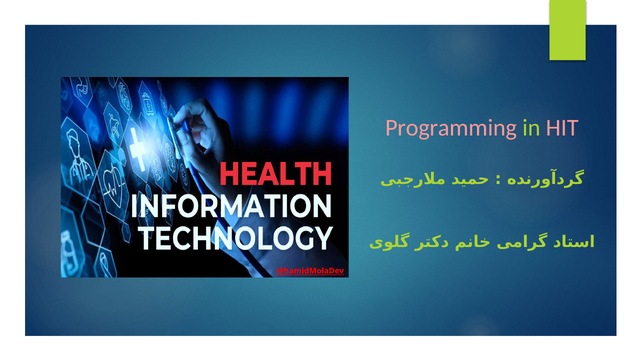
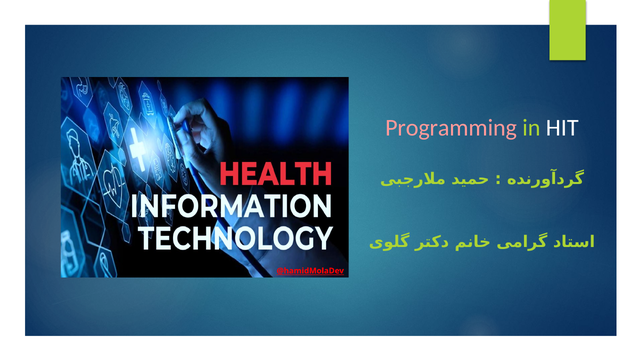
HIT colour: pink -> white
